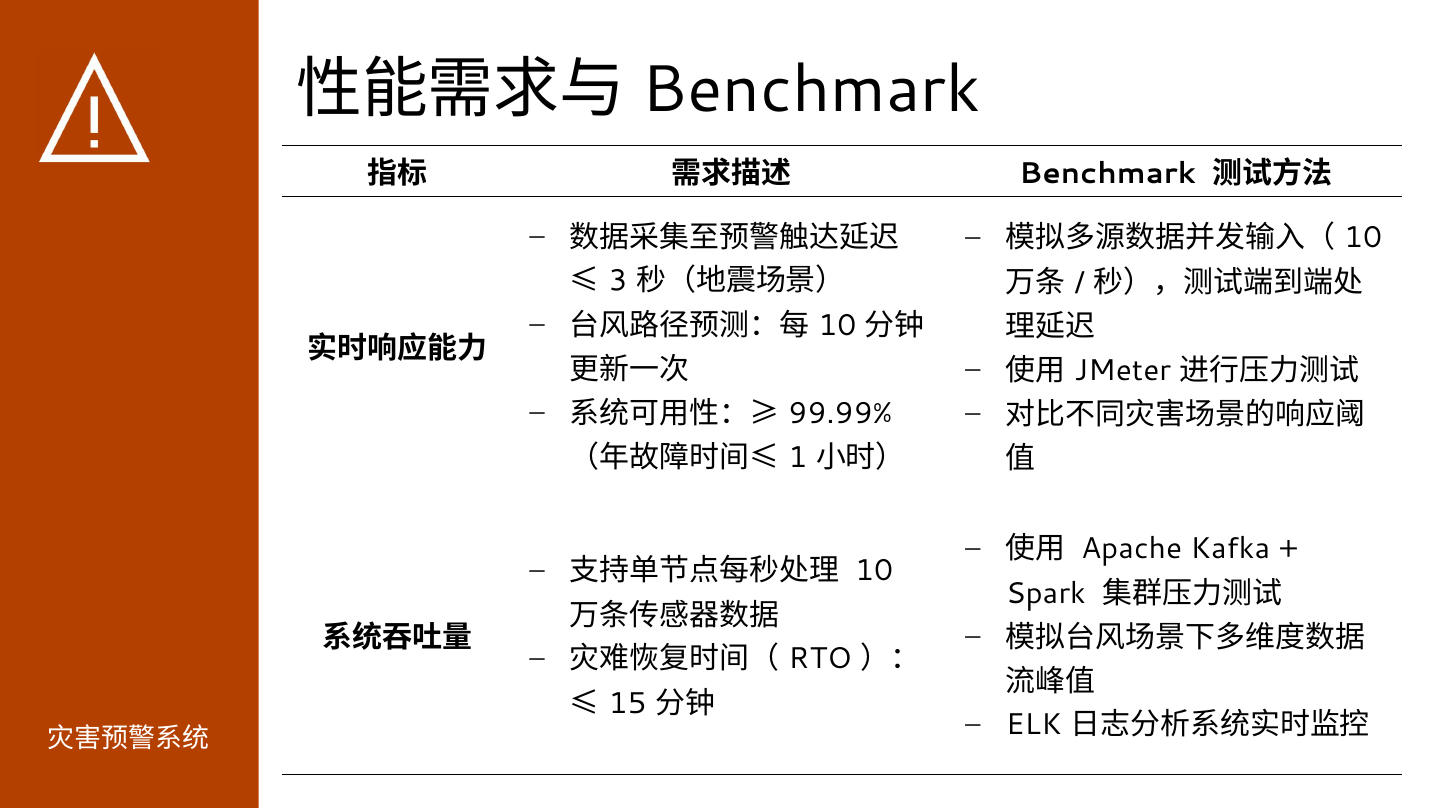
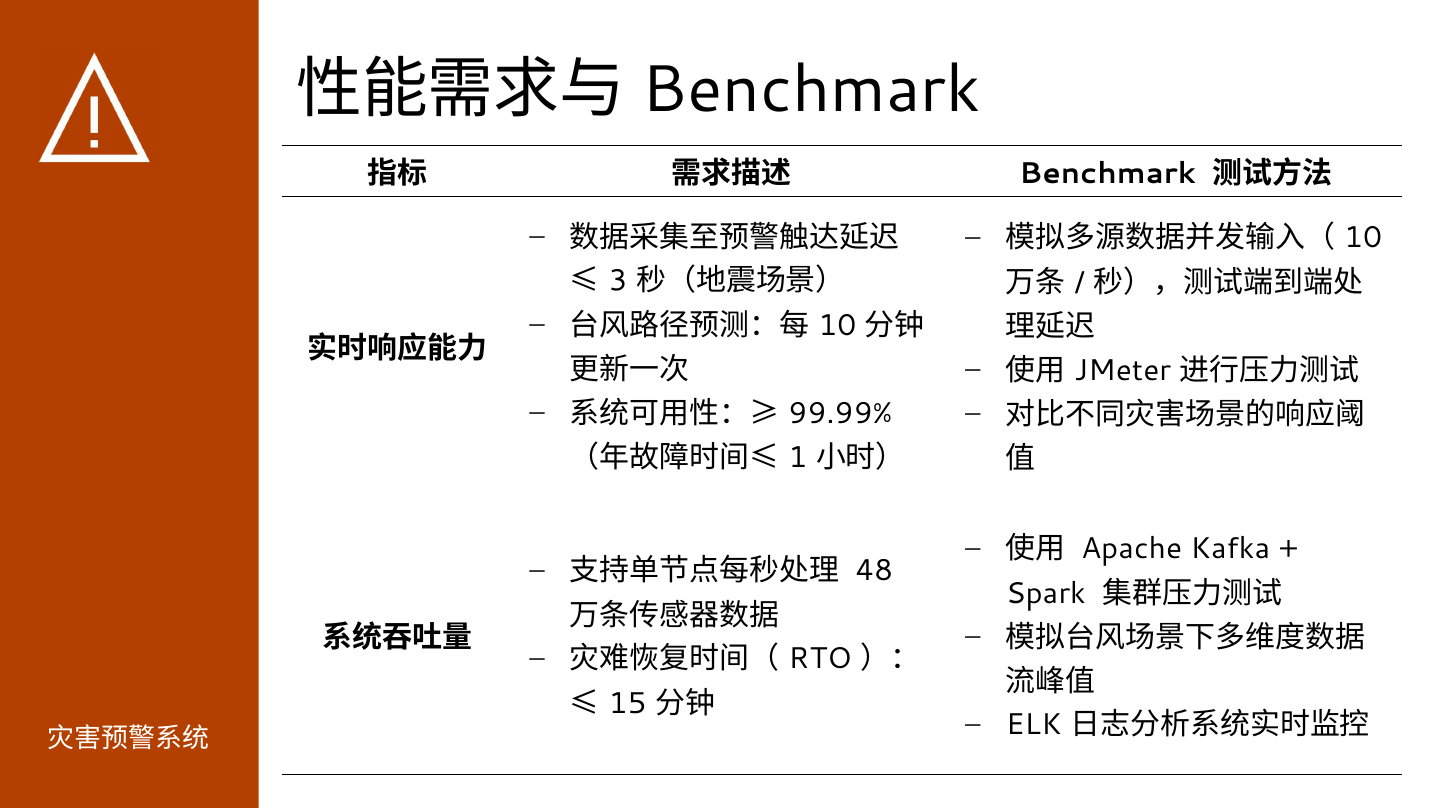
10 at (874, 570): 10 -> 48
